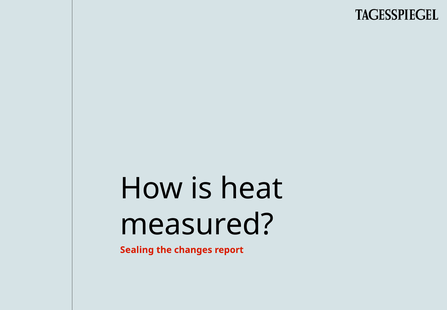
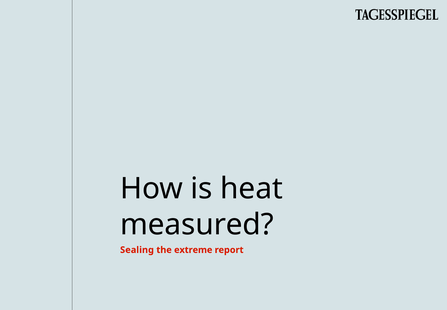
changes: changes -> extreme
